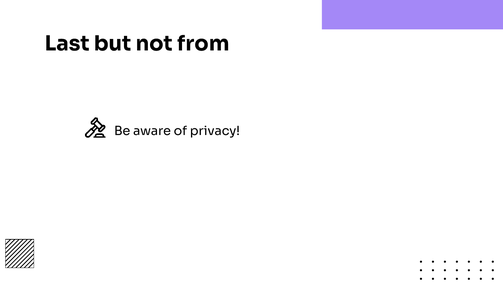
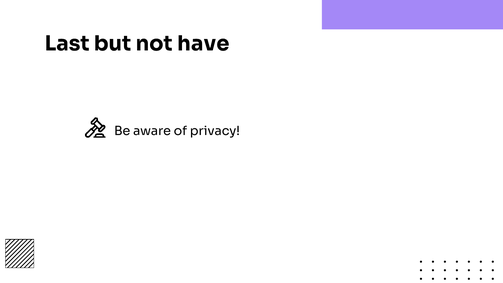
from: from -> have
